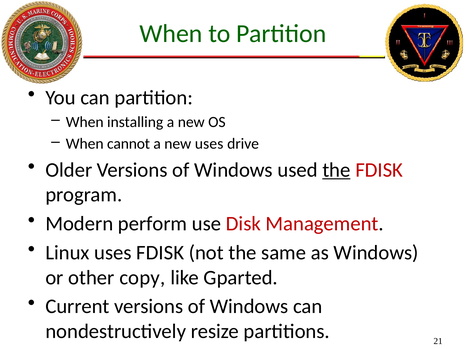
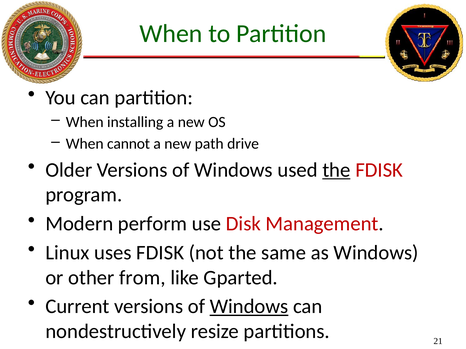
new uses: uses -> path
copy: copy -> from
Windows at (249, 307) underline: none -> present
